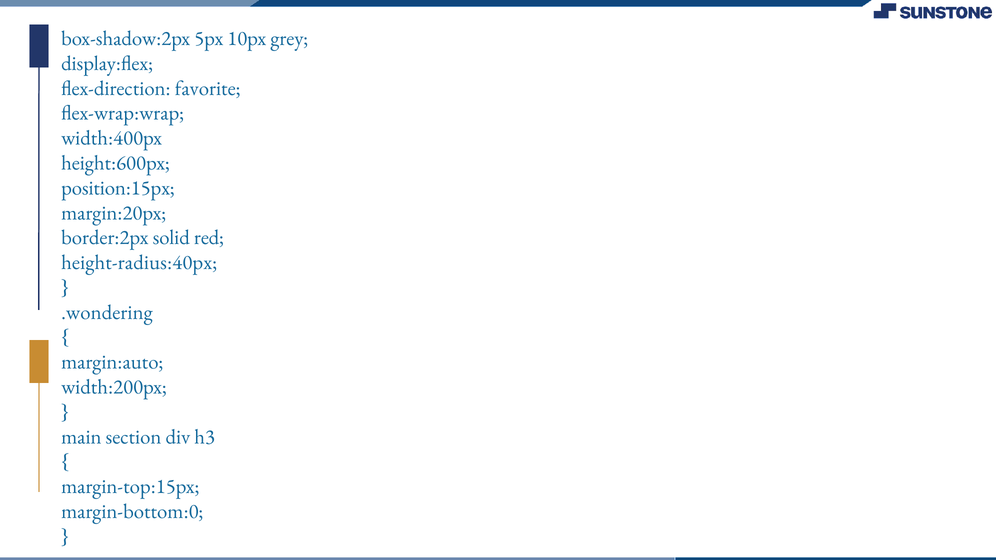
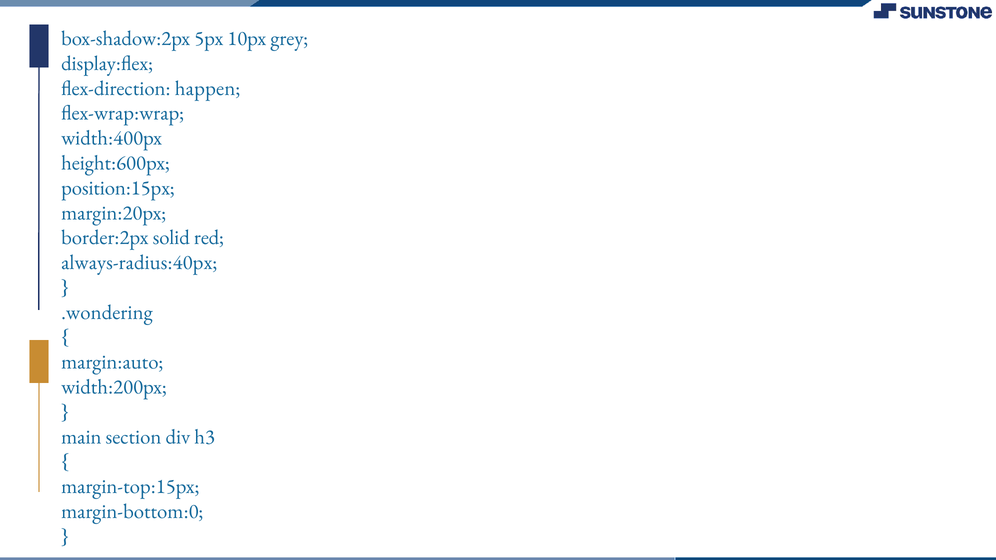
favorite: favorite -> happen
height-radius:40px: height-radius:40px -> always-radius:40px
